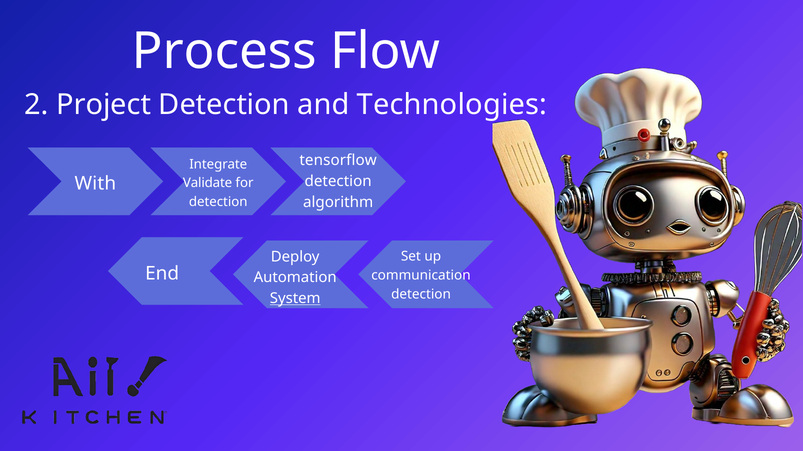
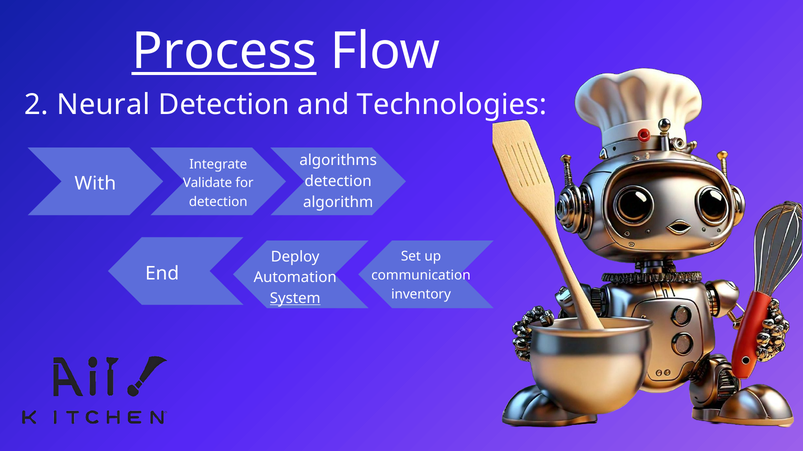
Process underline: none -> present
Project: Project -> Neural
tensorflow: tensorflow -> algorithms
detection at (421, 295): detection -> inventory
